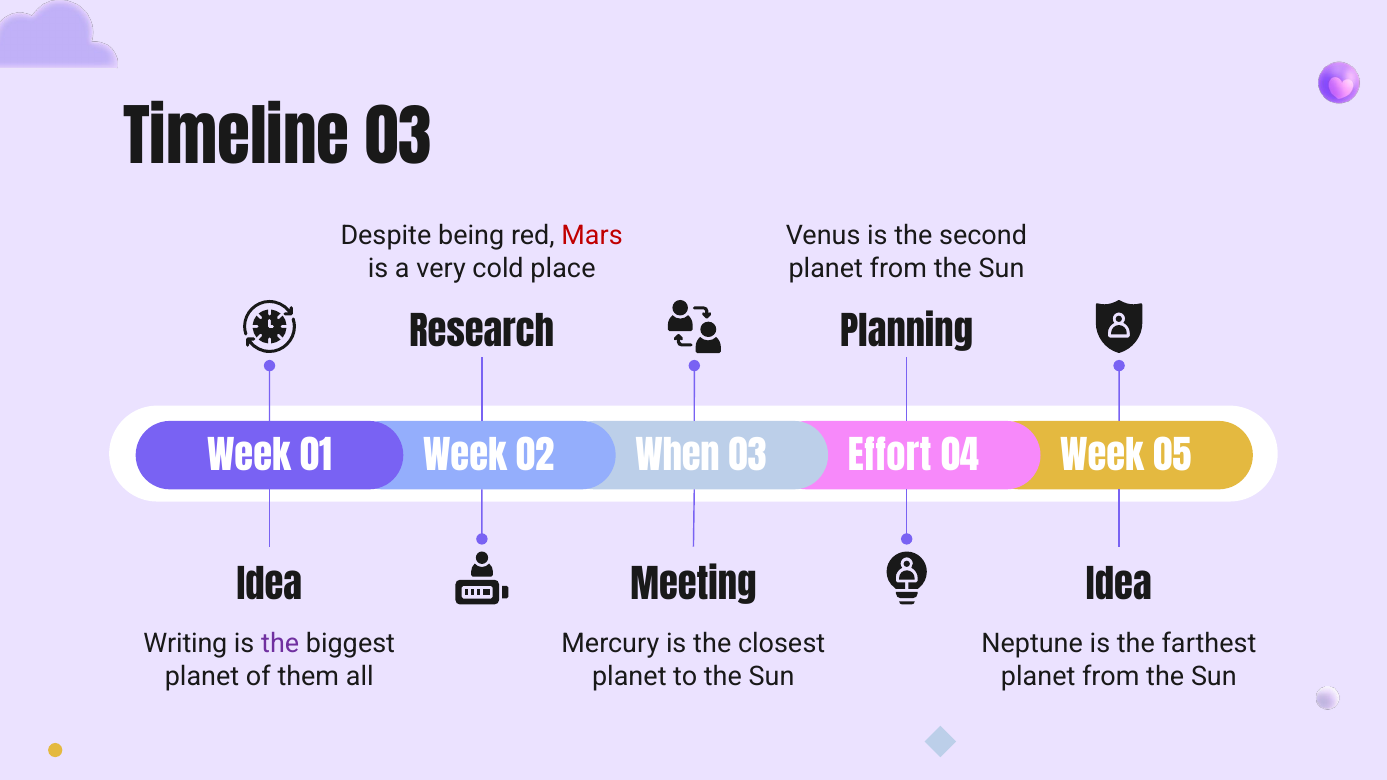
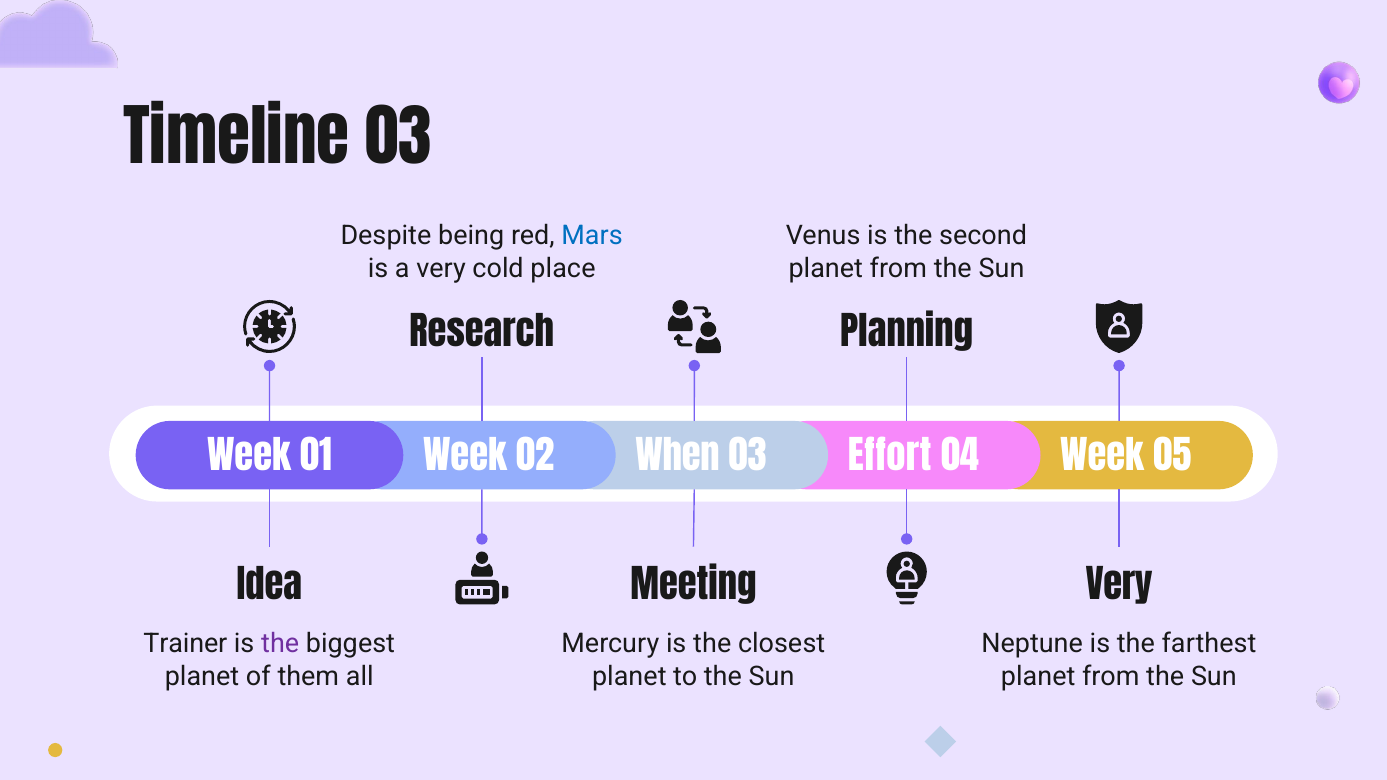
Mars colour: red -> blue
Idea at (1119, 587): Idea -> Very
Writing: Writing -> Trainer
